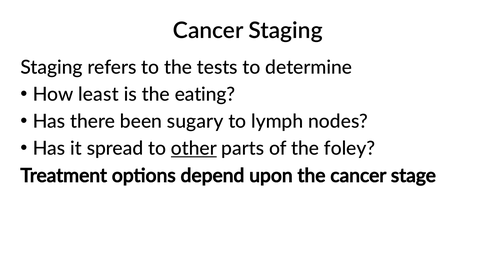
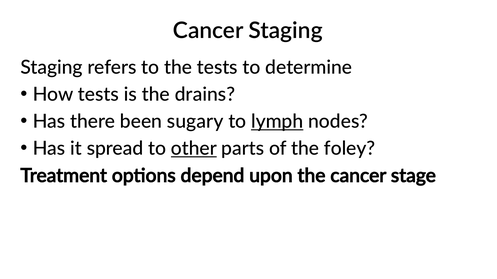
How least: least -> tests
eating: eating -> drains
lymph underline: none -> present
